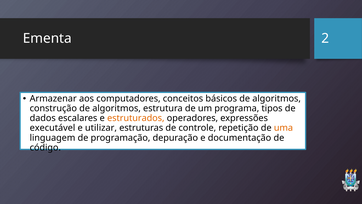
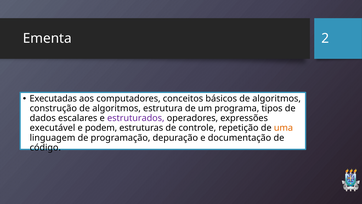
Armazenar: Armazenar -> Executadas
estruturados colour: orange -> purple
utilizar: utilizar -> podem
